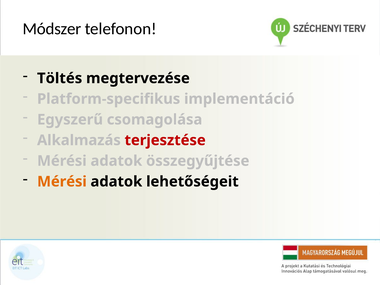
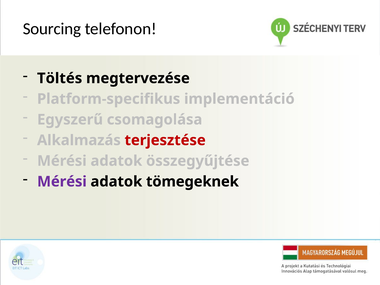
Módszer: Módszer -> Sourcing
Mérési at (62, 182) colour: orange -> purple
lehetőségeit: lehetőségeit -> tömegeknek
